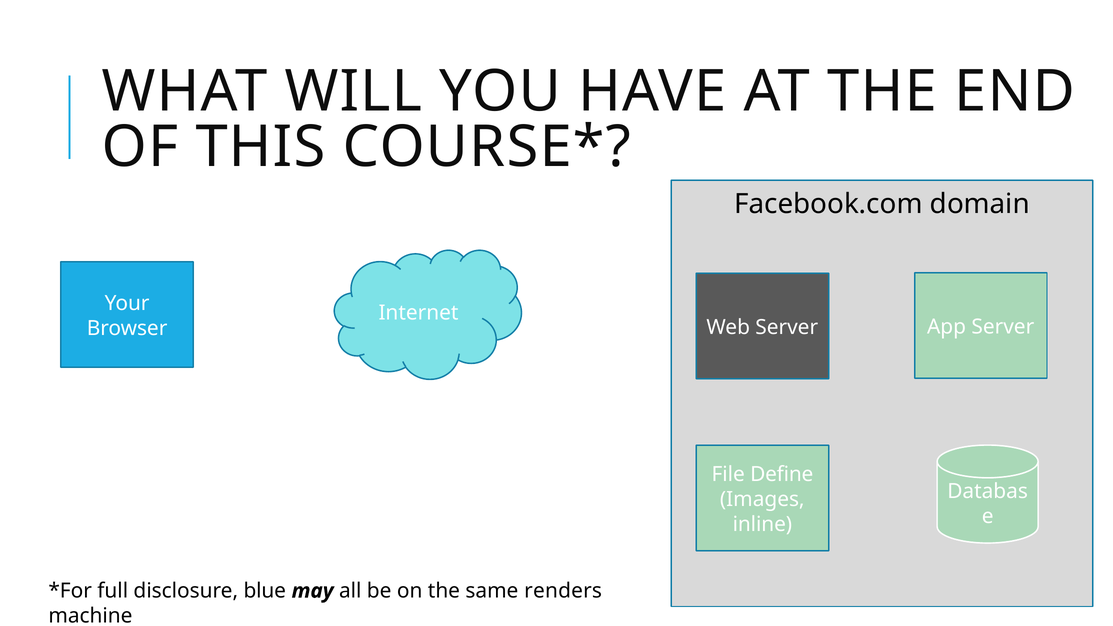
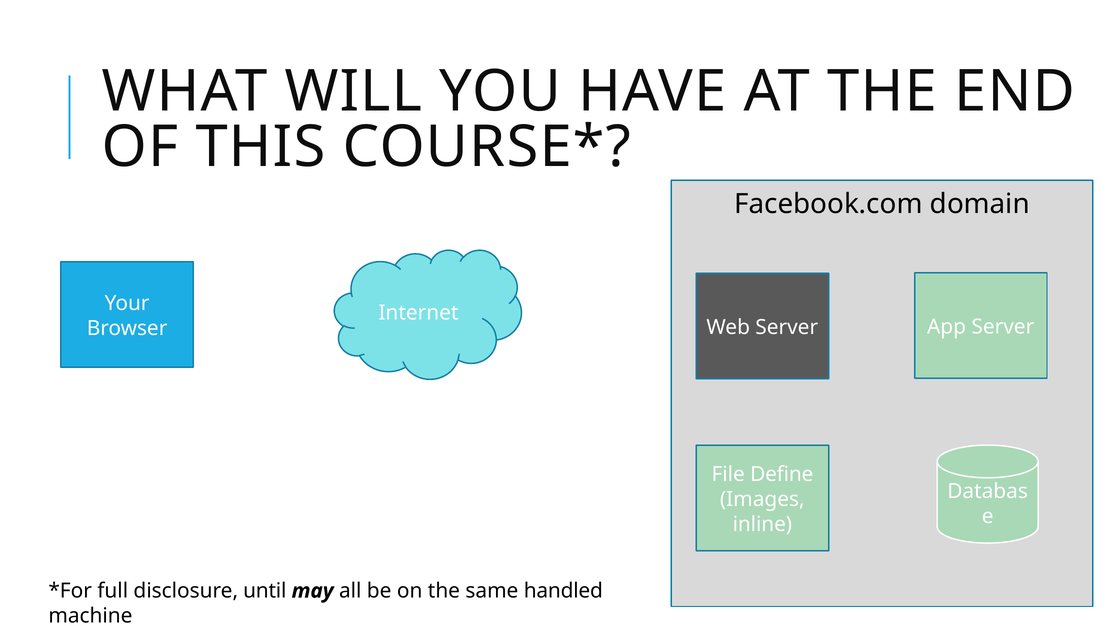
blue: blue -> until
renders: renders -> handled
